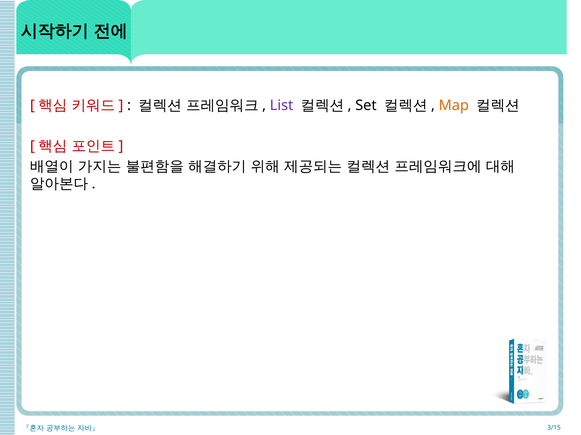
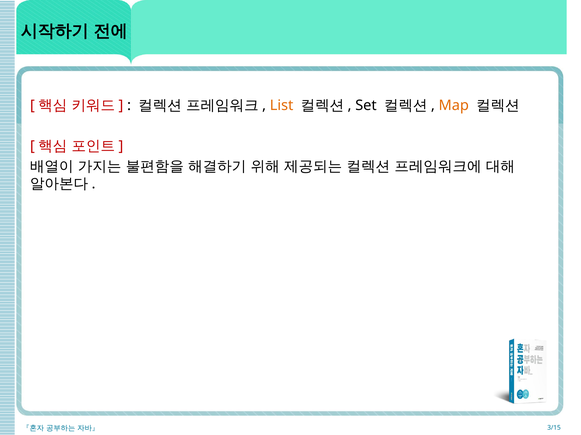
List colour: purple -> orange
